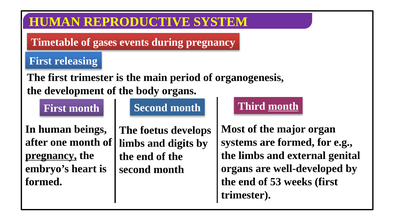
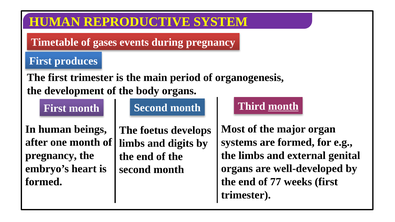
releasing: releasing -> produces
pregnancy at (51, 156) underline: present -> none
53: 53 -> 77
